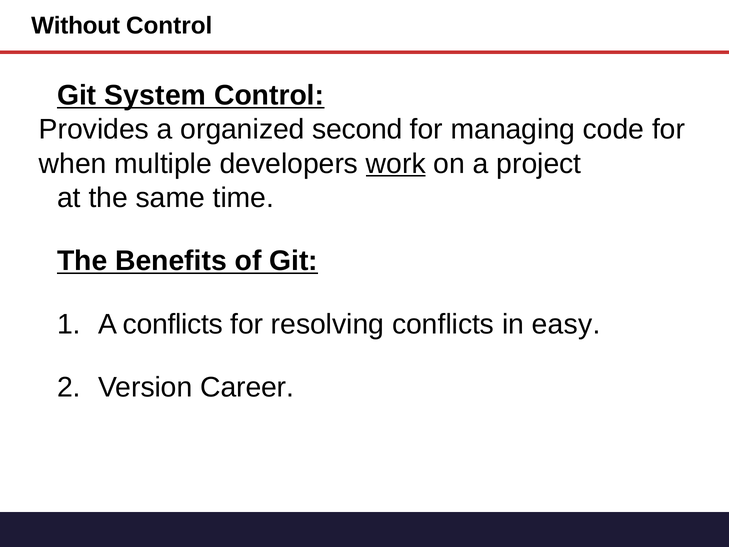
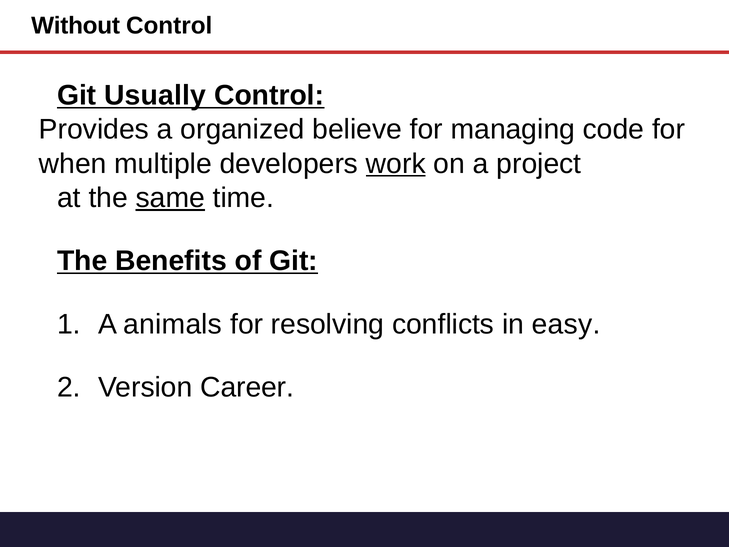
System: System -> Usually
second: second -> believe
same underline: none -> present
A conflicts: conflicts -> animals
